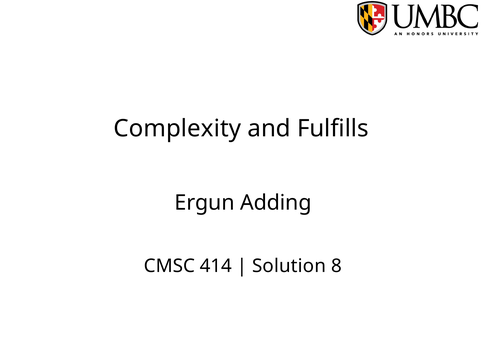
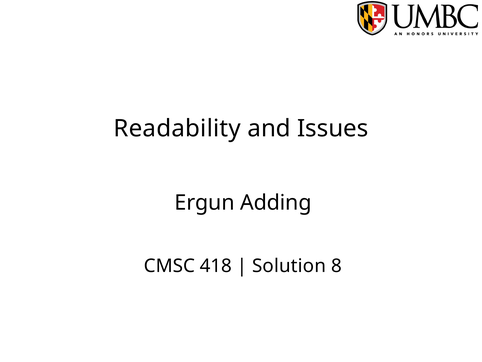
Complexity: Complexity -> Readability
Fulfills: Fulfills -> Issues
414: 414 -> 418
